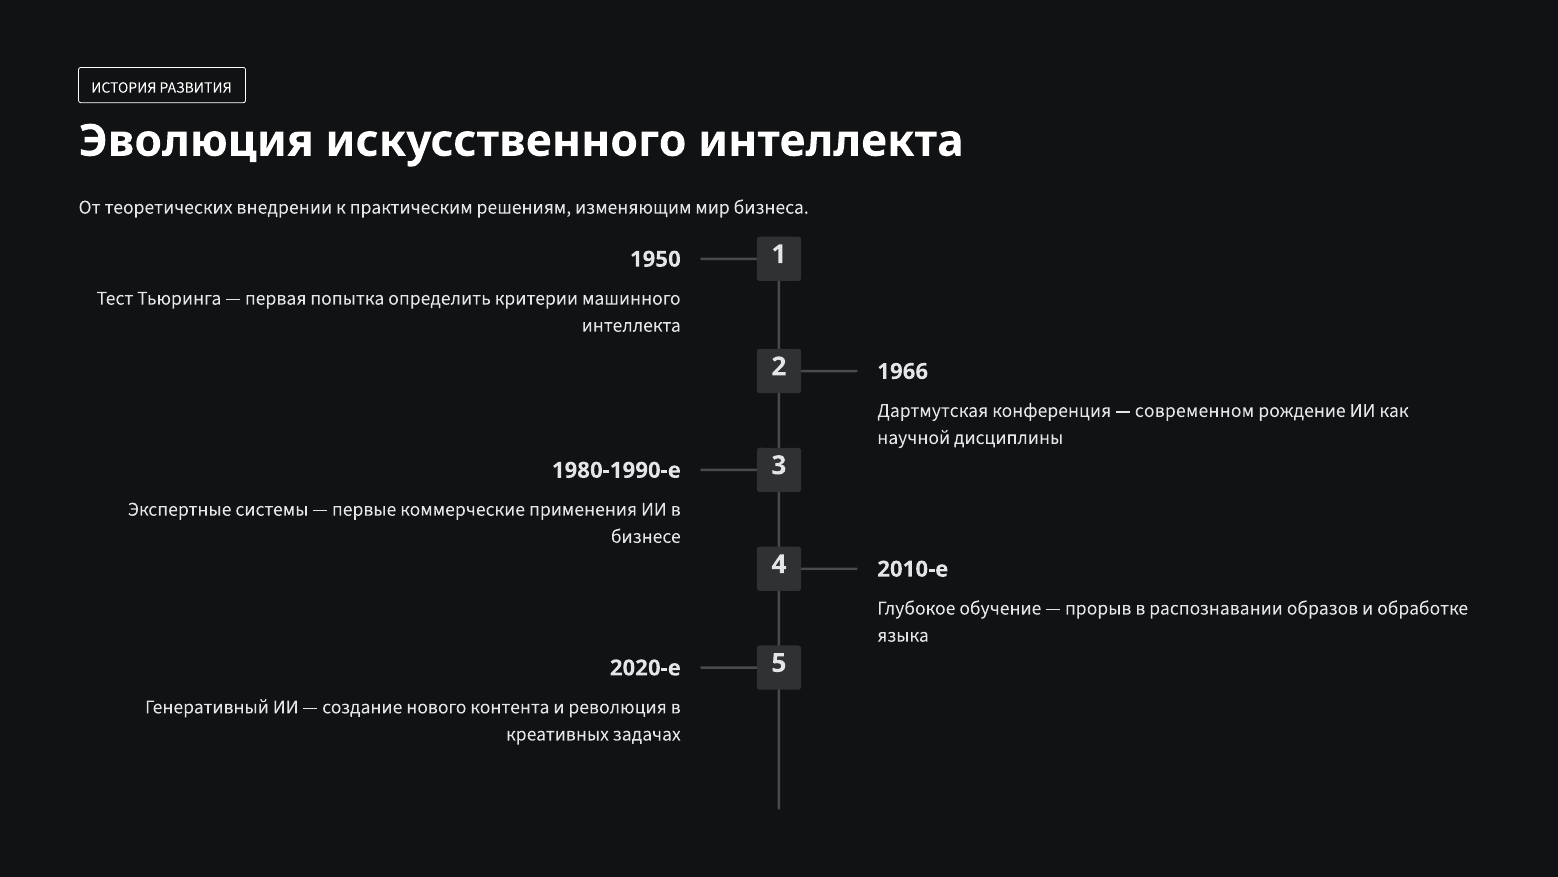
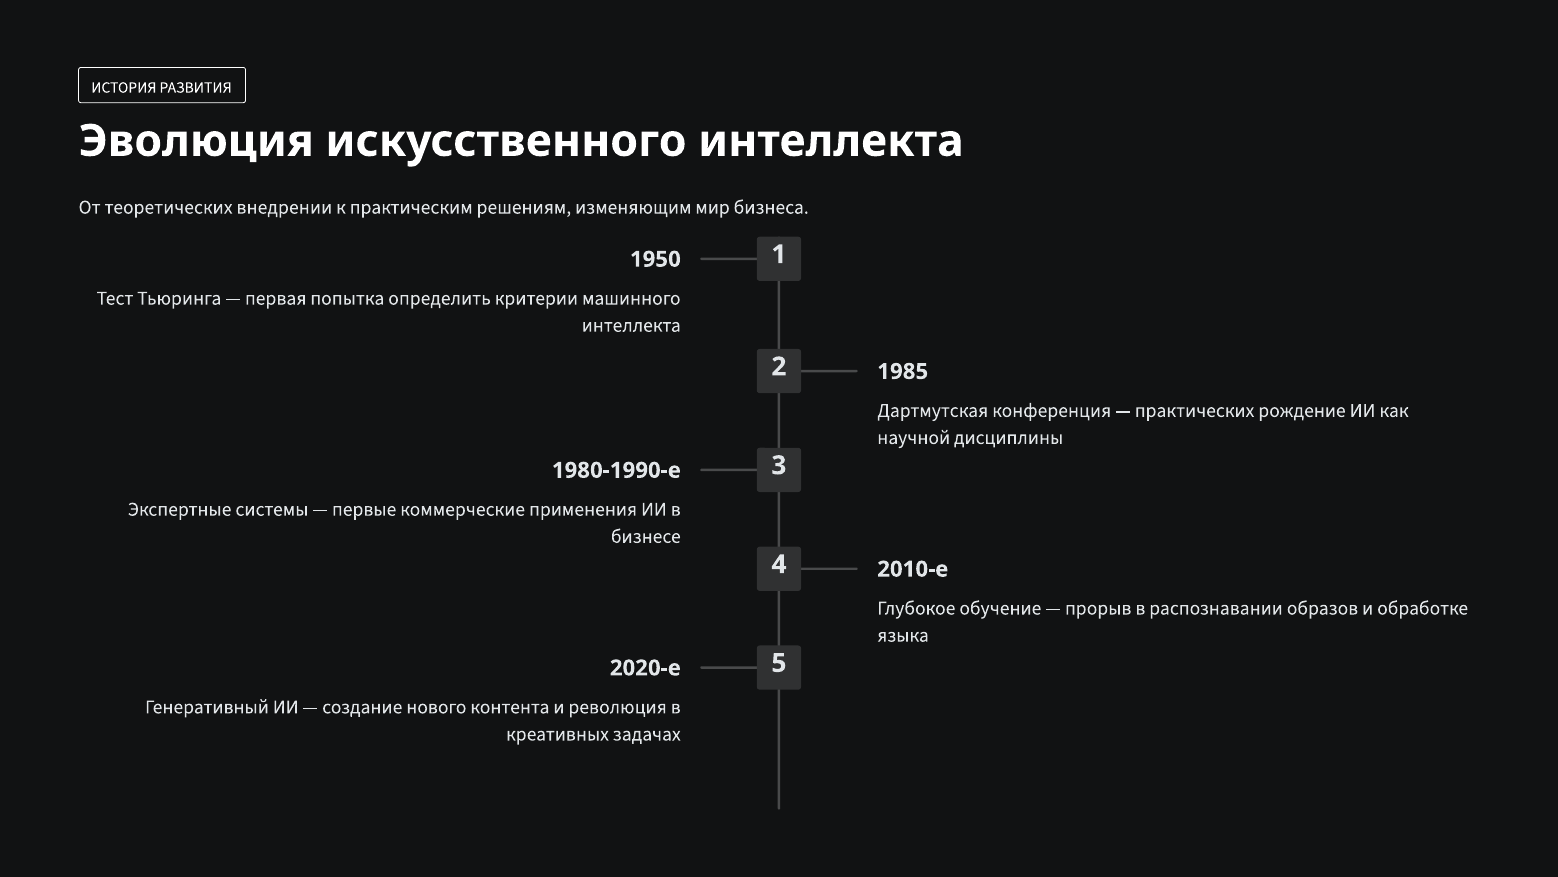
1966: 1966 -> 1985
современном: современном -> практических
